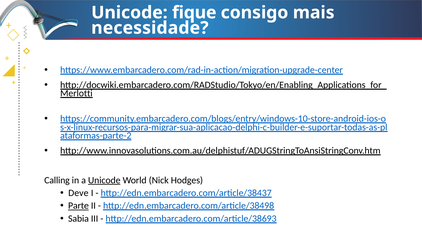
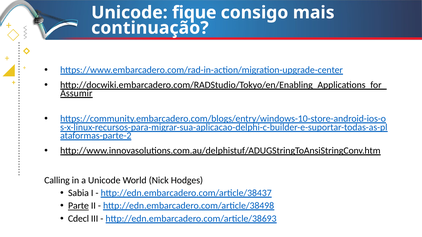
necessidade: necessidade -> continuação
Merlotti: Merlotti -> Assumir
Unicode at (104, 181) underline: present -> none
Deve: Deve -> Sabia
Sabia: Sabia -> Cdecl
